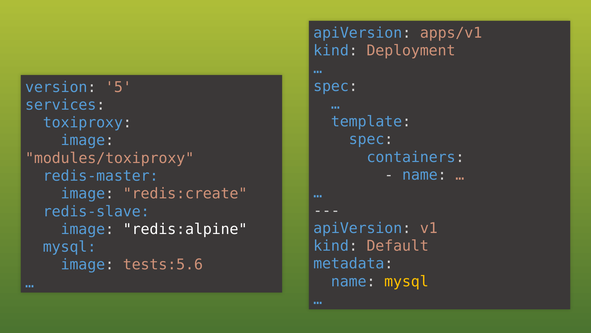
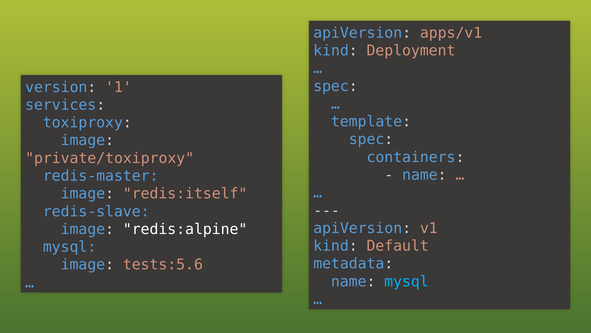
5: 5 -> 1
modules/toxiproxy: modules/toxiproxy -> private/toxiproxy
redis:create: redis:create -> redis:itself
mysql at (406, 281) colour: yellow -> light blue
